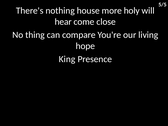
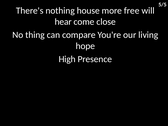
holy: holy -> free
King: King -> High
